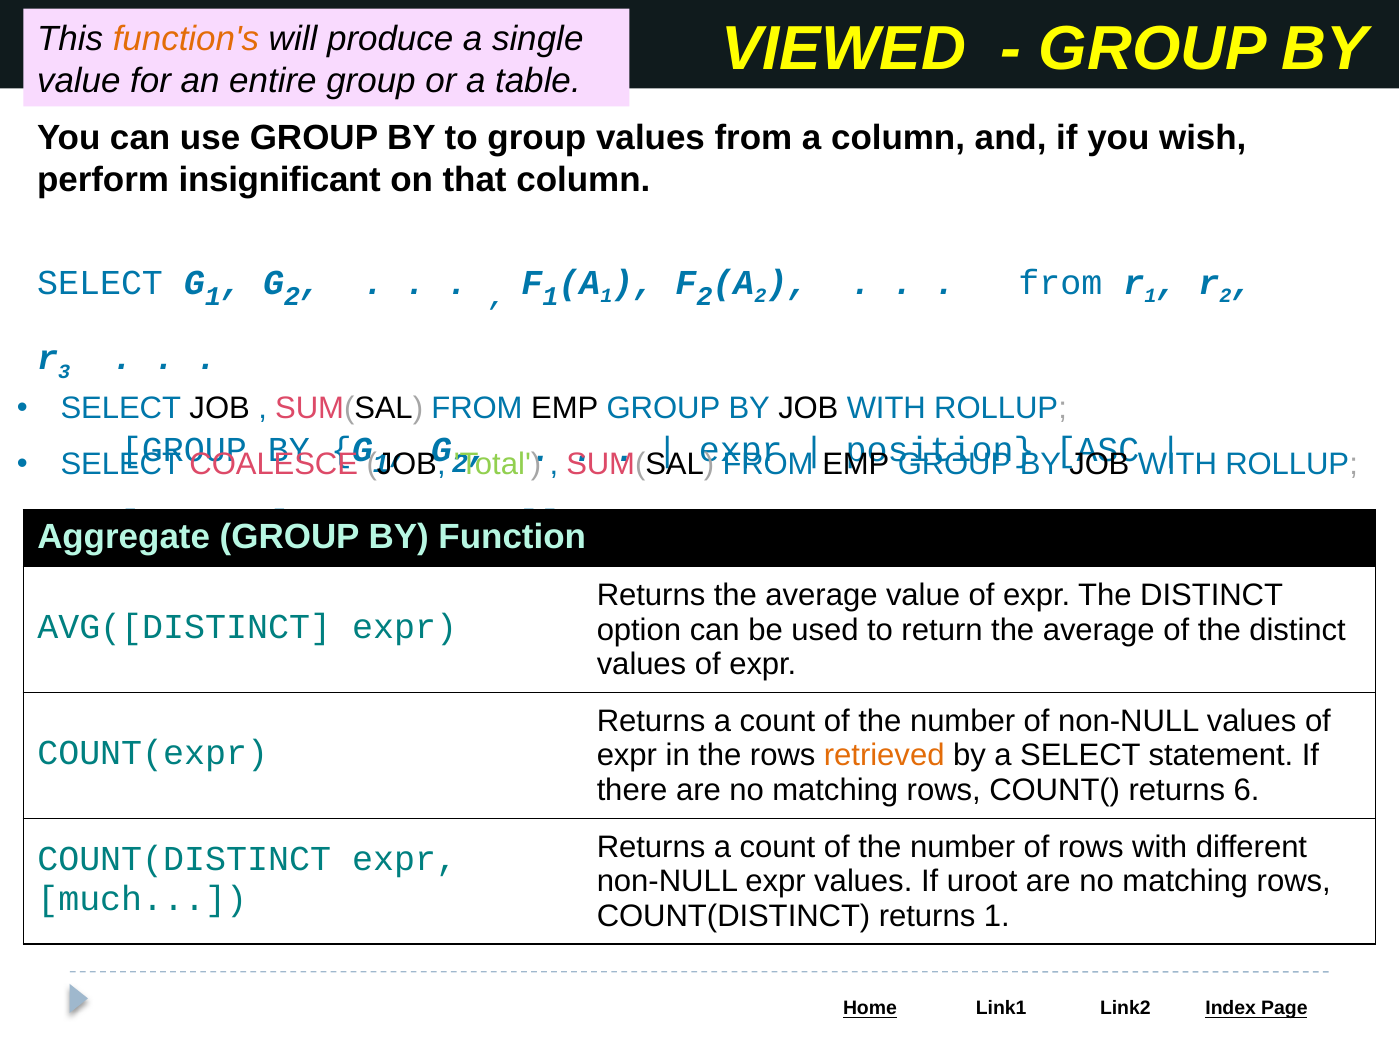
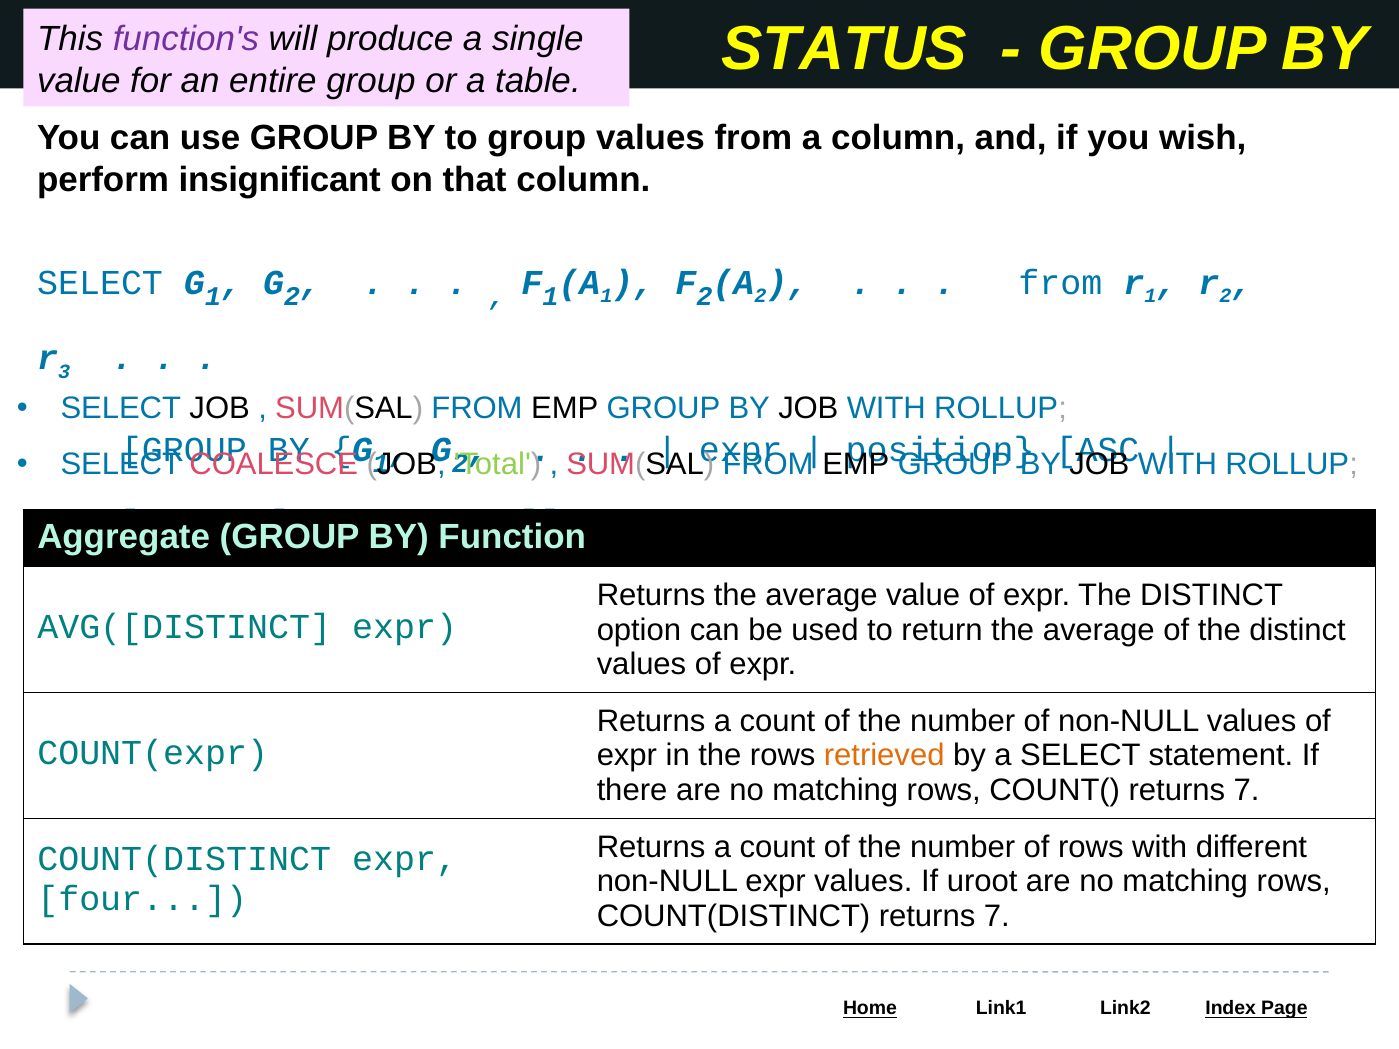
VIEWED: VIEWED -> STATUS
function's colour: orange -> purple
COUNT( returns 6: 6 -> 7
much: much -> four
COUNT(DISTINCT returns 1: 1 -> 7
